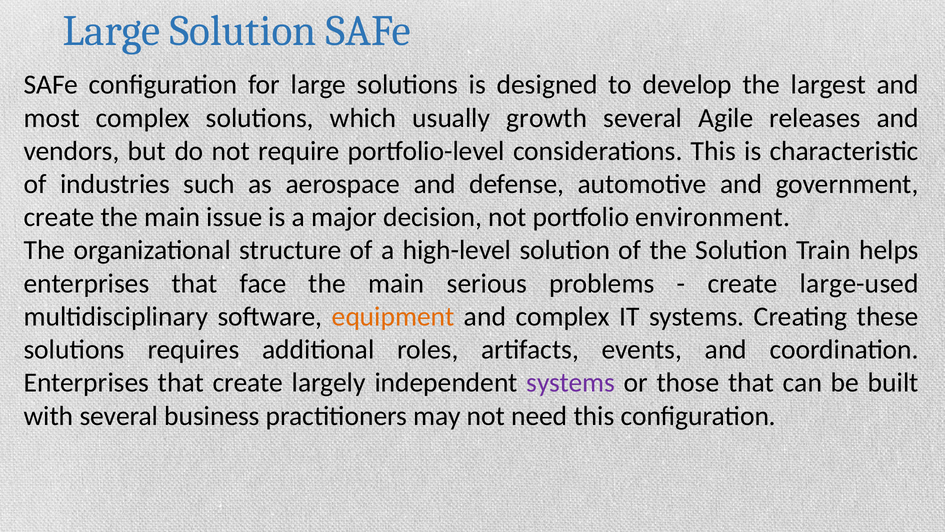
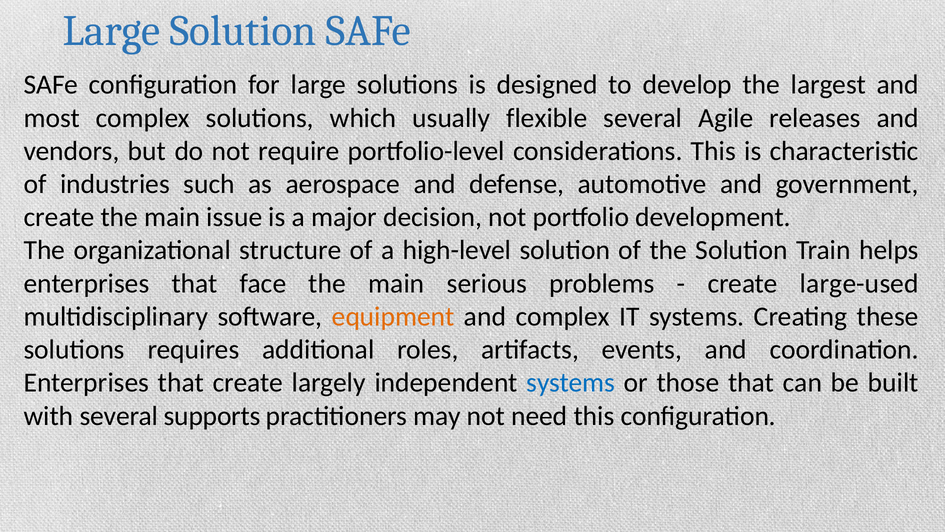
growth: growth -> flexible
environment: environment -> development
systems at (571, 383) colour: purple -> blue
business: business -> supports
